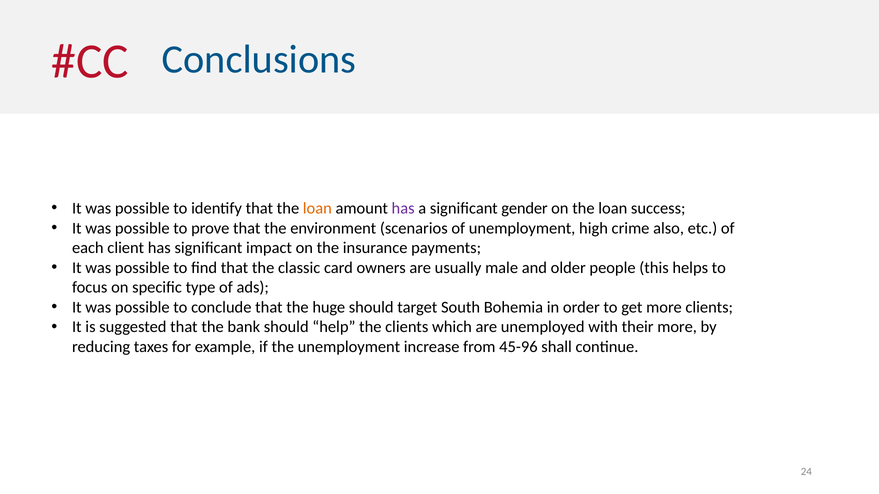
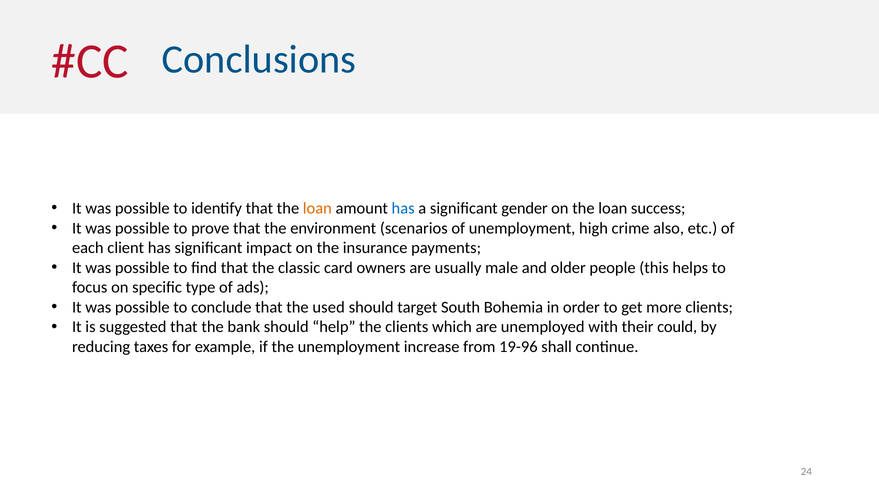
has at (403, 209) colour: purple -> blue
huge: huge -> used
their more: more -> could
45-96: 45-96 -> 19-96
